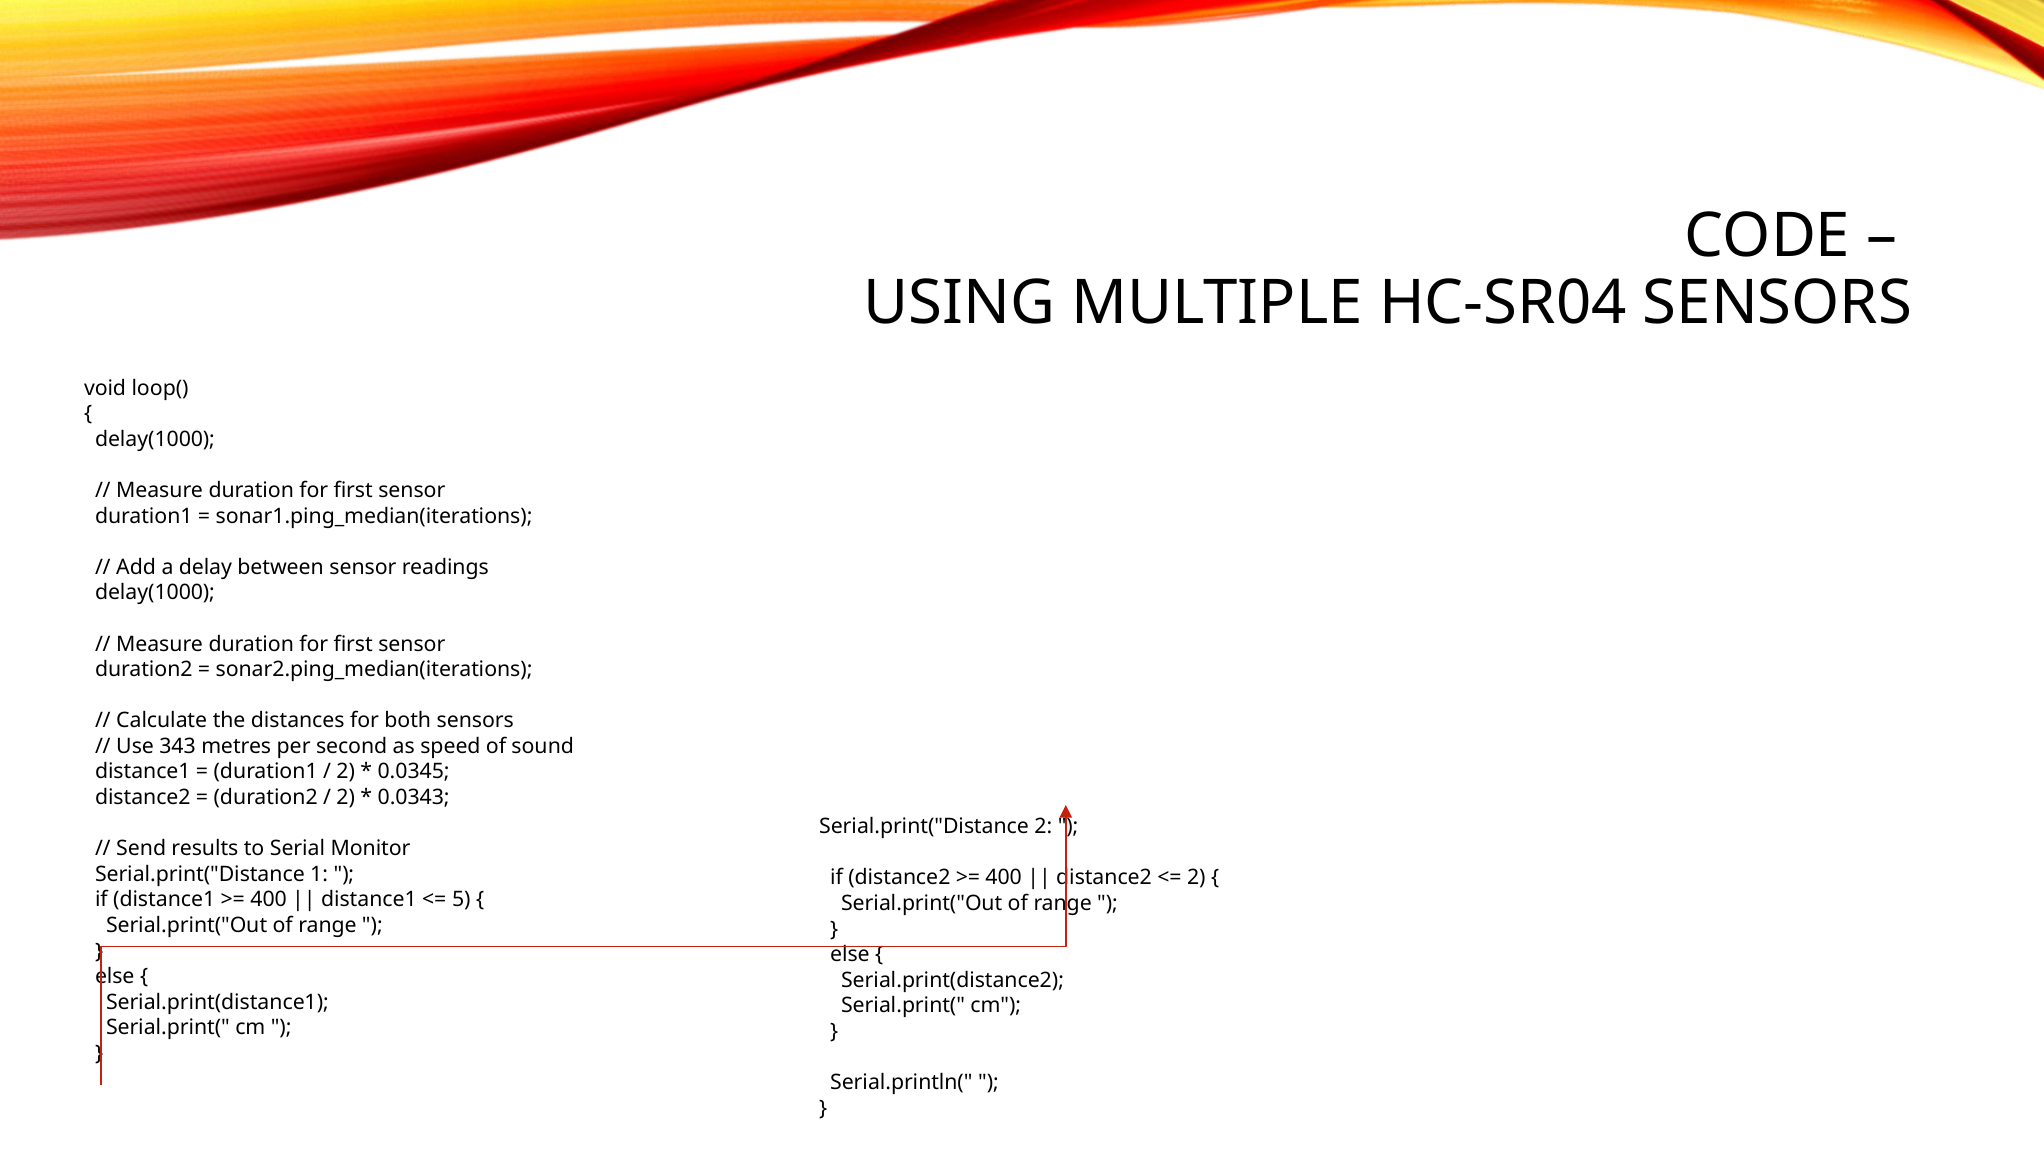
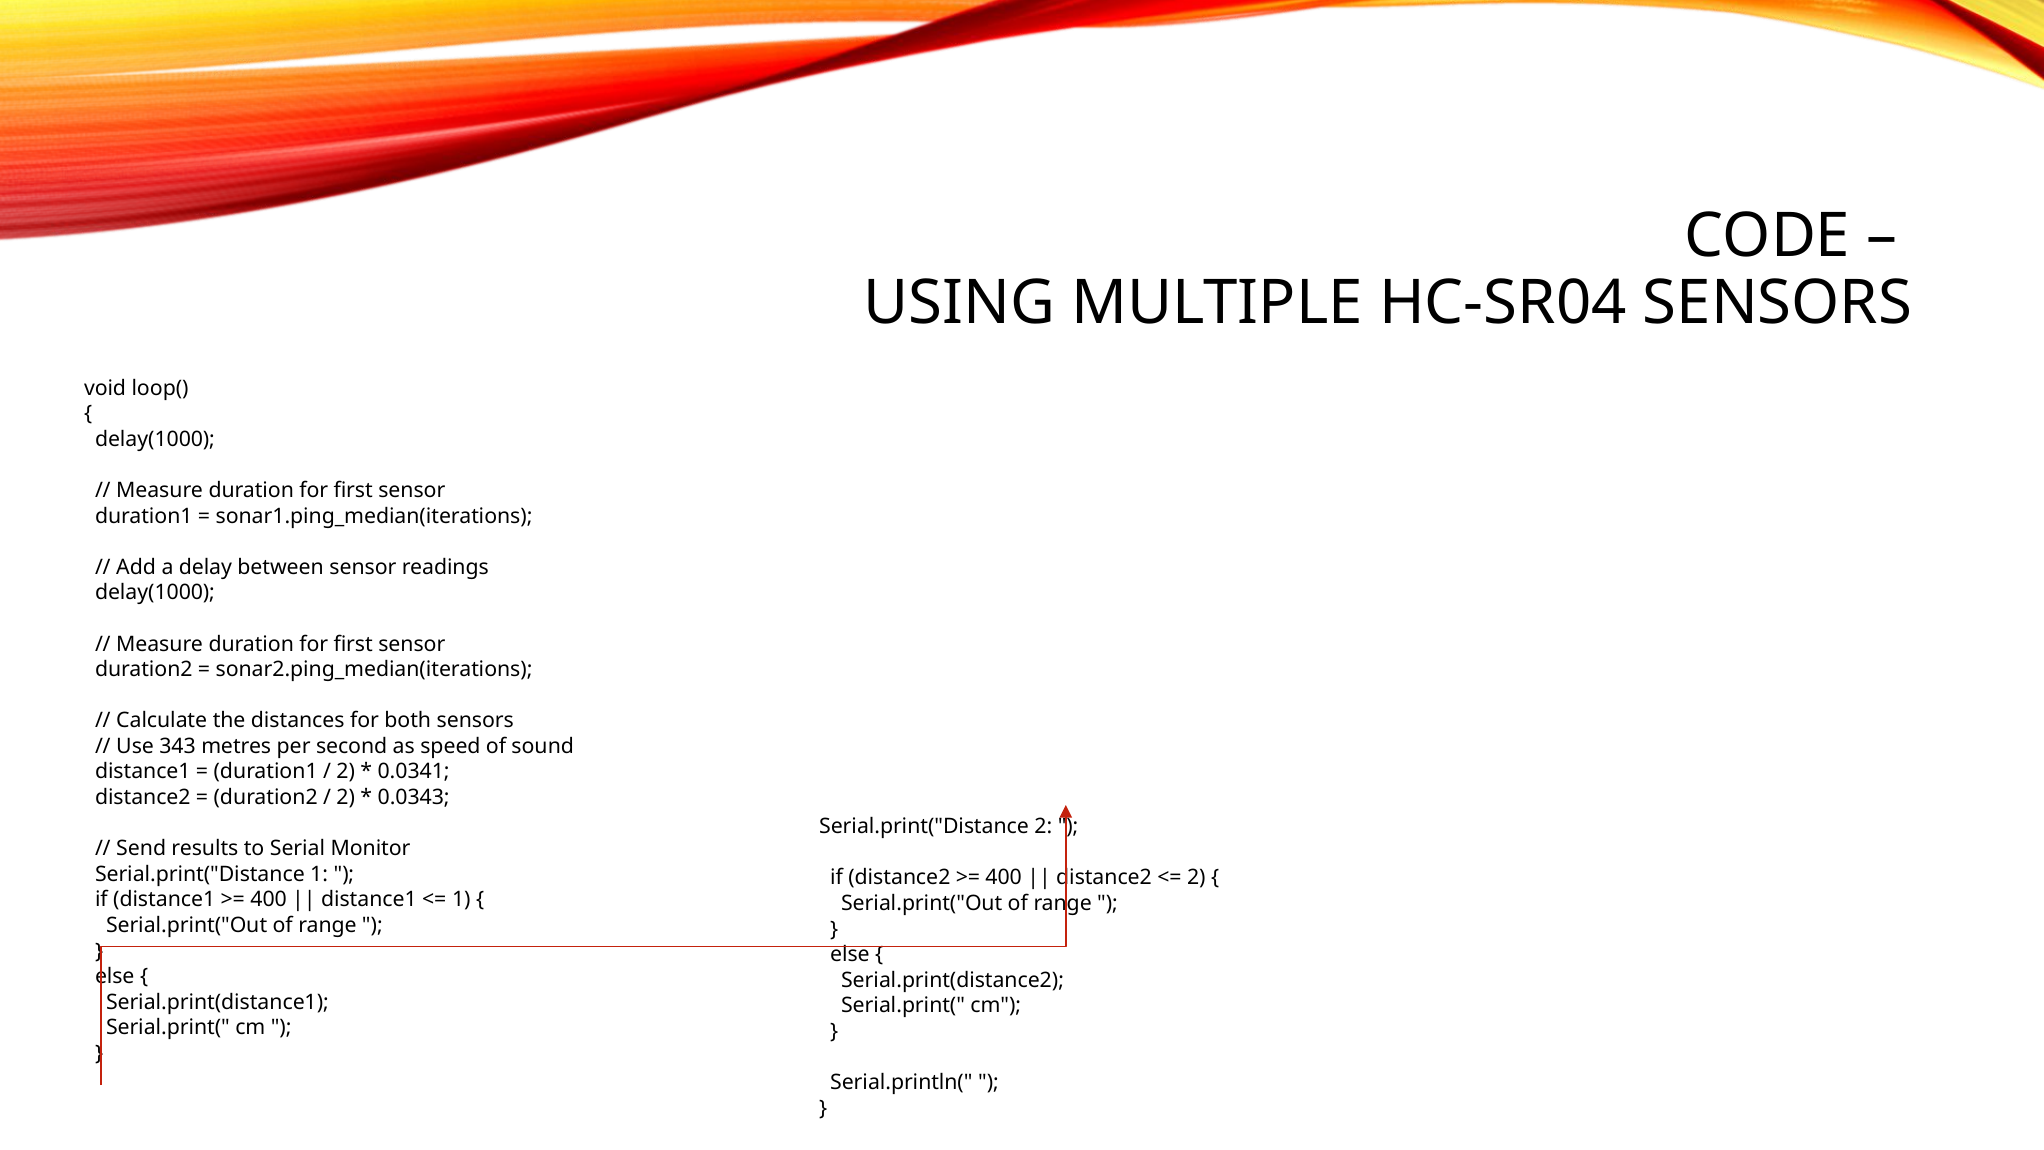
0.0345: 0.0345 -> 0.0341
5 at (461, 900): 5 -> 1
